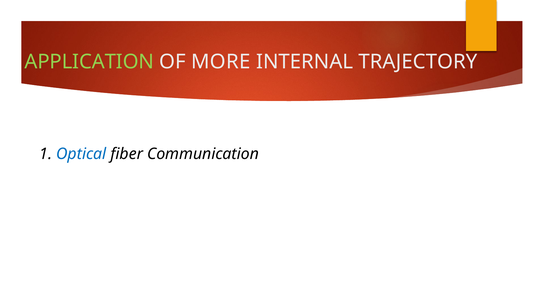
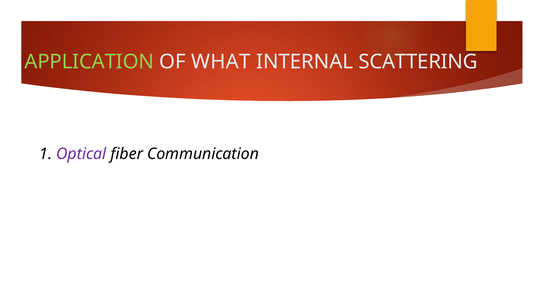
MORE: MORE -> WHAT
TRAJECTORY: TRAJECTORY -> SCATTERING
Optical colour: blue -> purple
